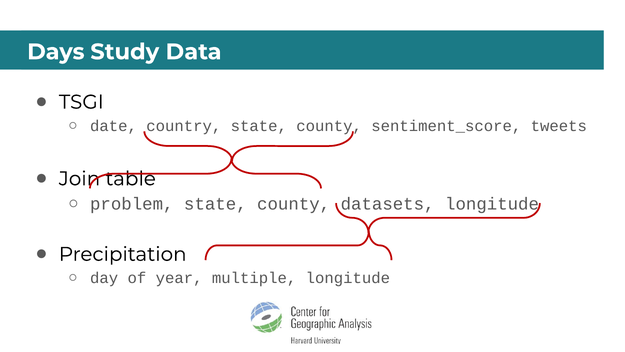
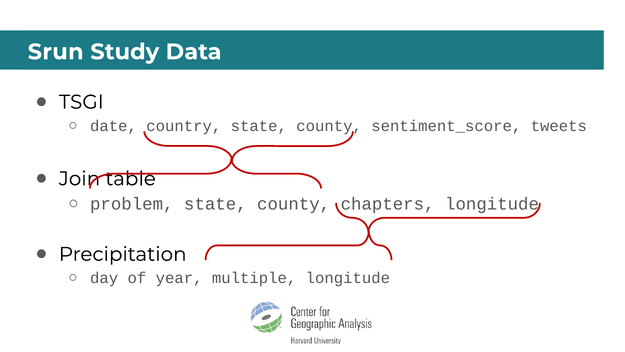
Days: Days -> Srun
datasets: datasets -> chapters
